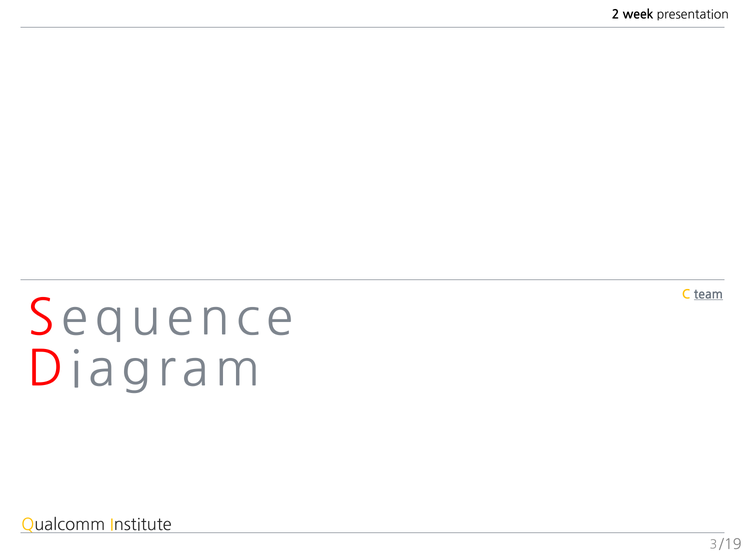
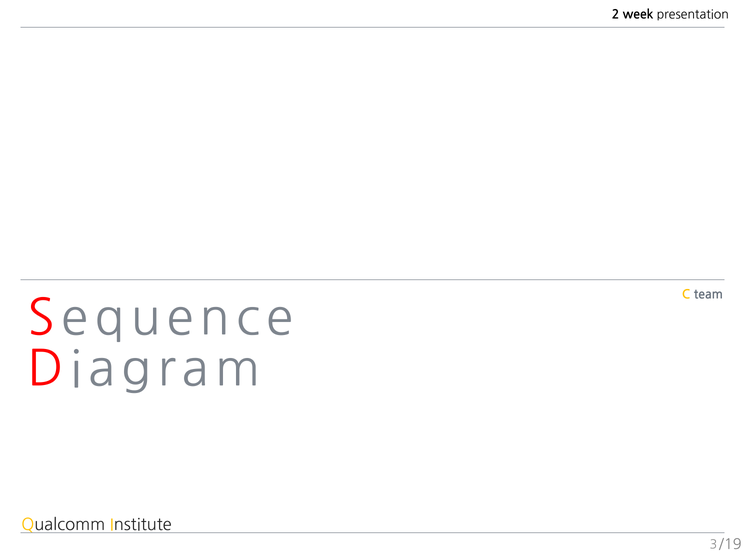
team underline: present -> none
